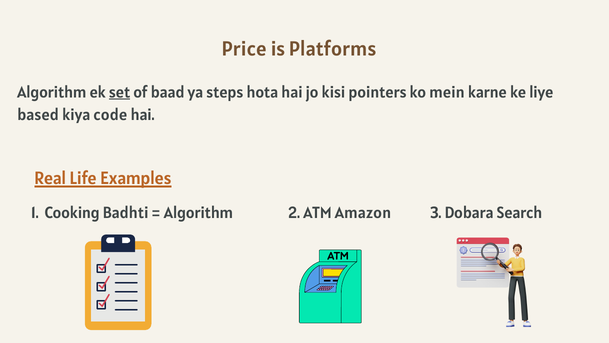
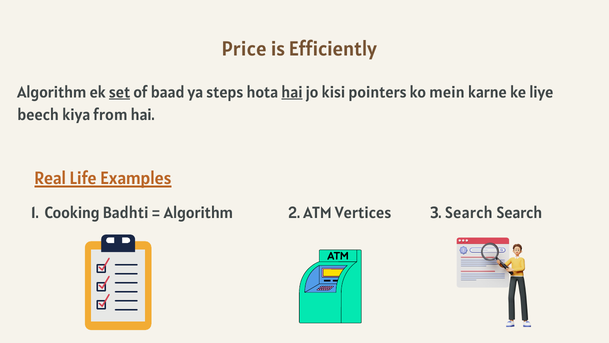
Platforms: Platforms -> Efficiently
hai at (292, 92) underline: none -> present
based: based -> beech
code: code -> from
Amazon: Amazon -> Vertices
3 Dobara: Dobara -> Search
